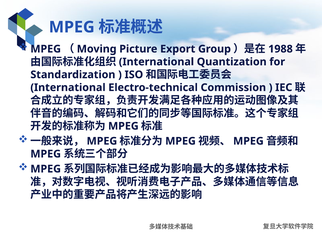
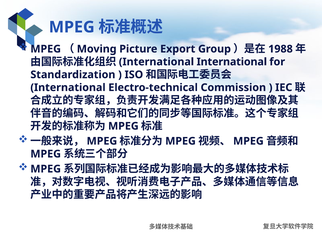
Quantization at (232, 62): Quantization -> International
